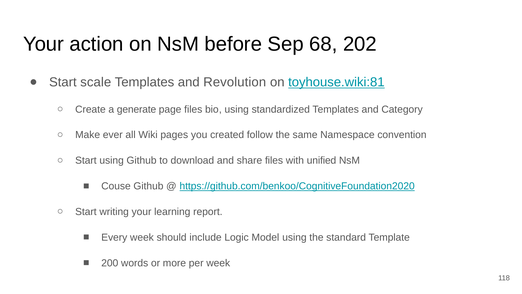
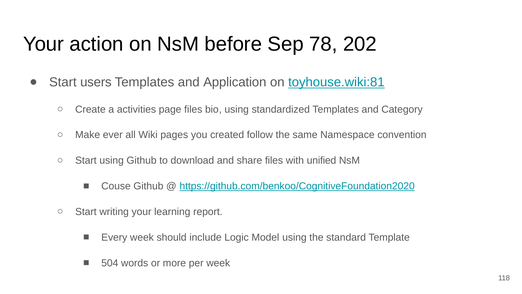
68: 68 -> 78
scale: scale -> users
Revolution: Revolution -> Application
generate: generate -> activities
200: 200 -> 504
